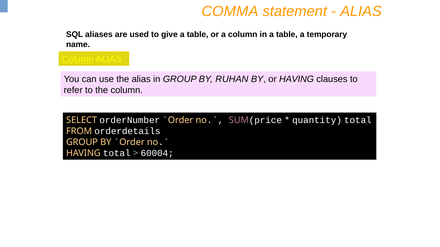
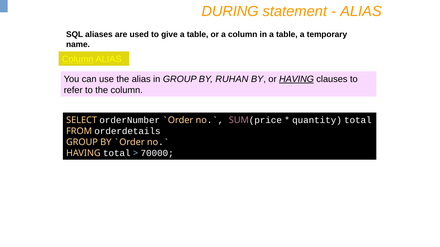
COMMA: COMMA -> DURING
HAVING at (297, 79) underline: none -> present
60004: 60004 -> 70000
